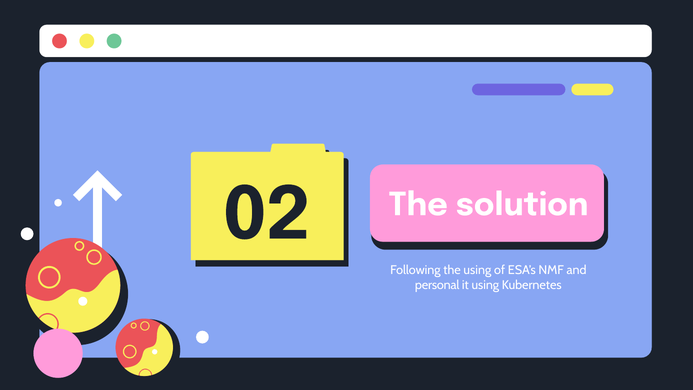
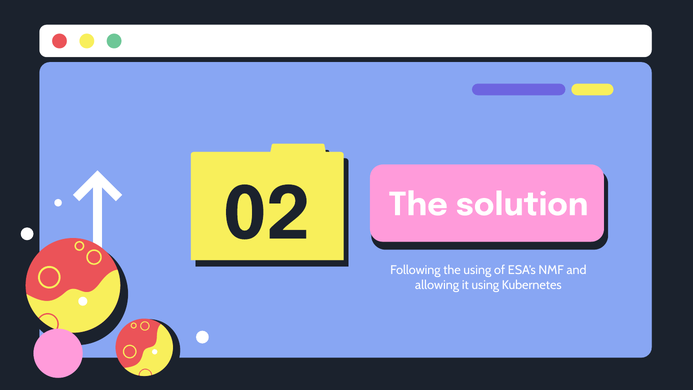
personal: personal -> allowing
